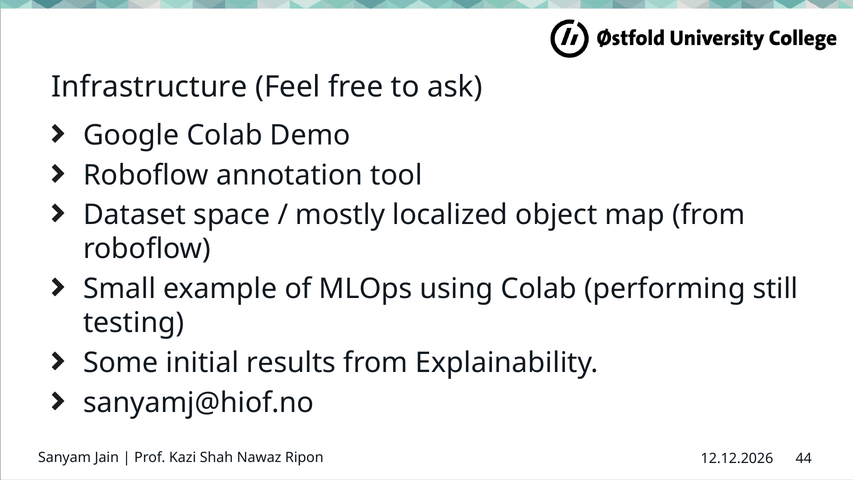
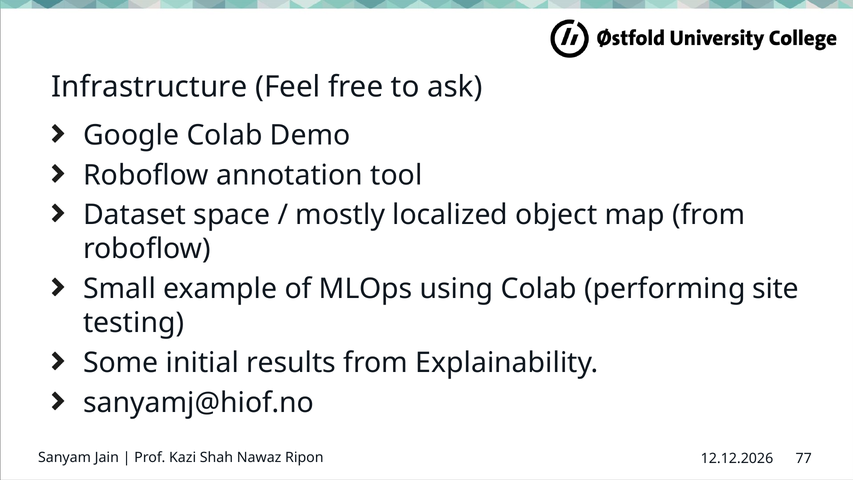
still: still -> site
44: 44 -> 77
